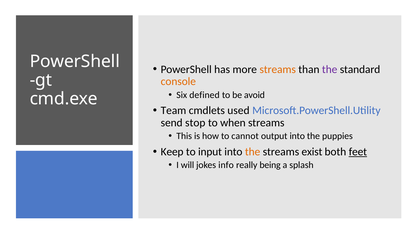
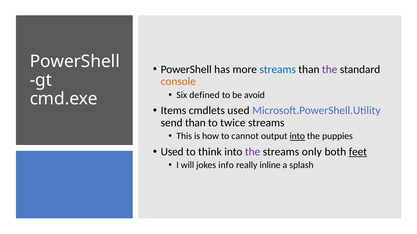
streams at (278, 70) colour: orange -> blue
Team: Team -> Items
send stop: stop -> than
when: when -> twice
into at (297, 136) underline: none -> present
Keep at (172, 152): Keep -> Used
input: input -> think
the at (253, 152) colour: orange -> purple
exist: exist -> only
being: being -> inline
